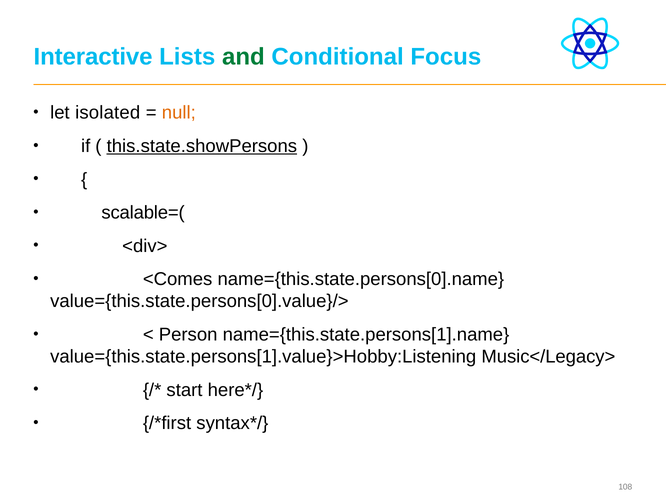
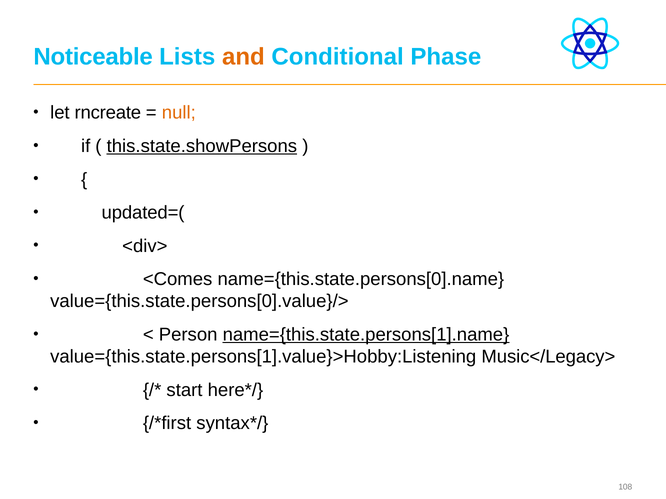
Interactive: Interactive -> Noticeable
and colour: green -> orange
Focus: Focus -> Phase
isolated: isolated -> rncreate
scalable=(: scalable=( -> updated=(
name={this.state.persons[1].name underline: none -> present
